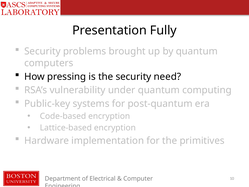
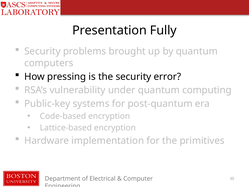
need: need -> error
